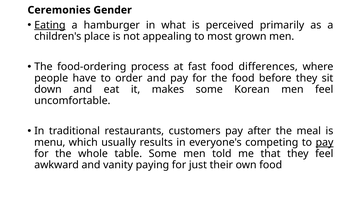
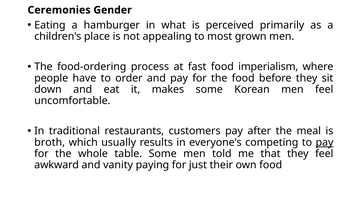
Eating underline: present -> none
differences: differences -> imperialism
menu: menu -> broth
